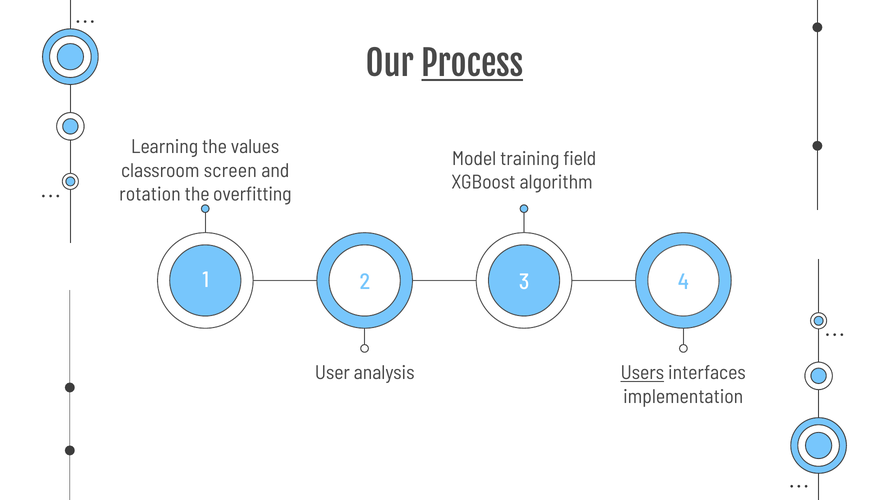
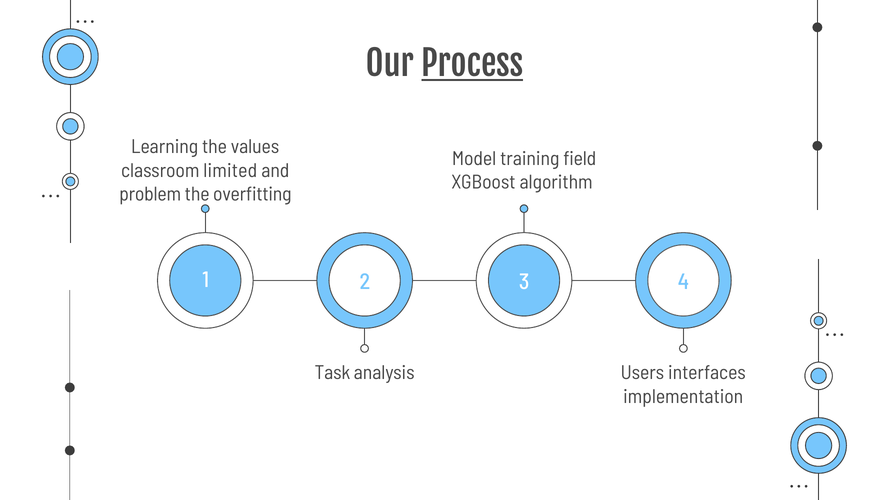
screen: screen -> limited
rotation: rotation -> problem
User: User -> Task
Users underline: present -> none
